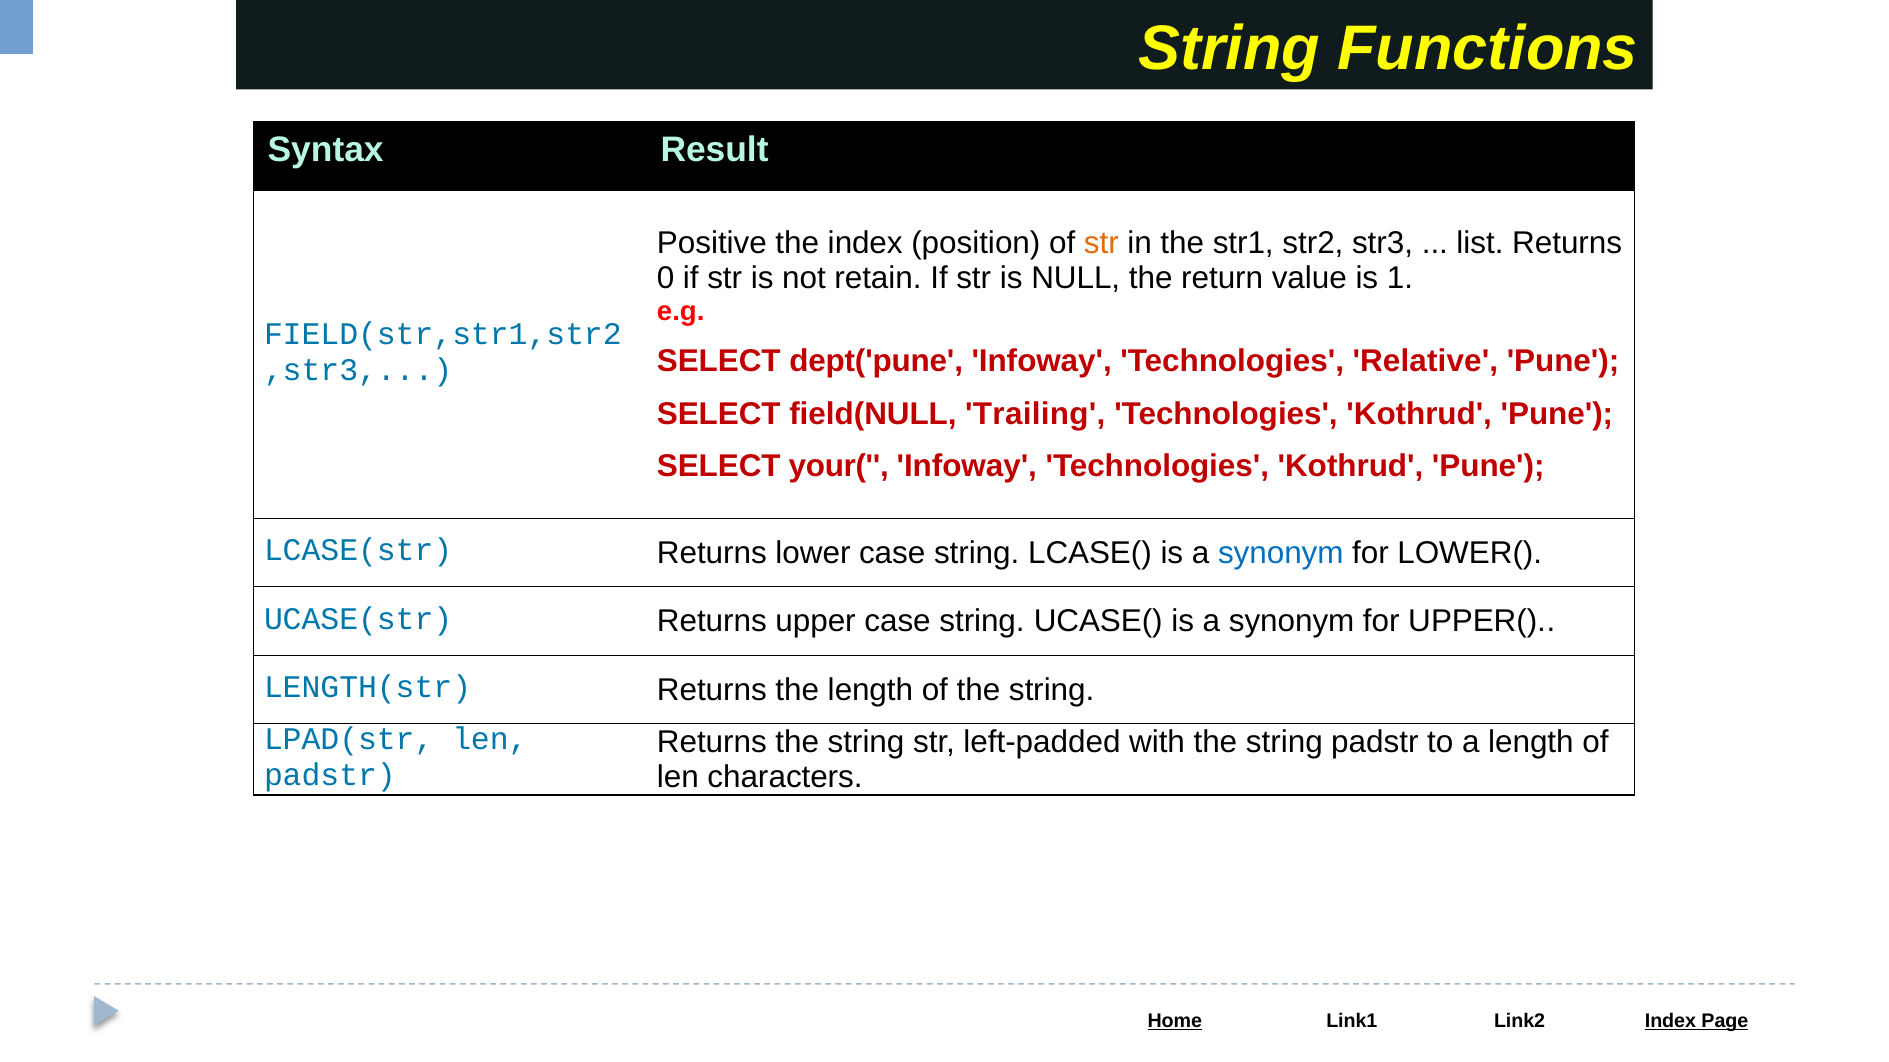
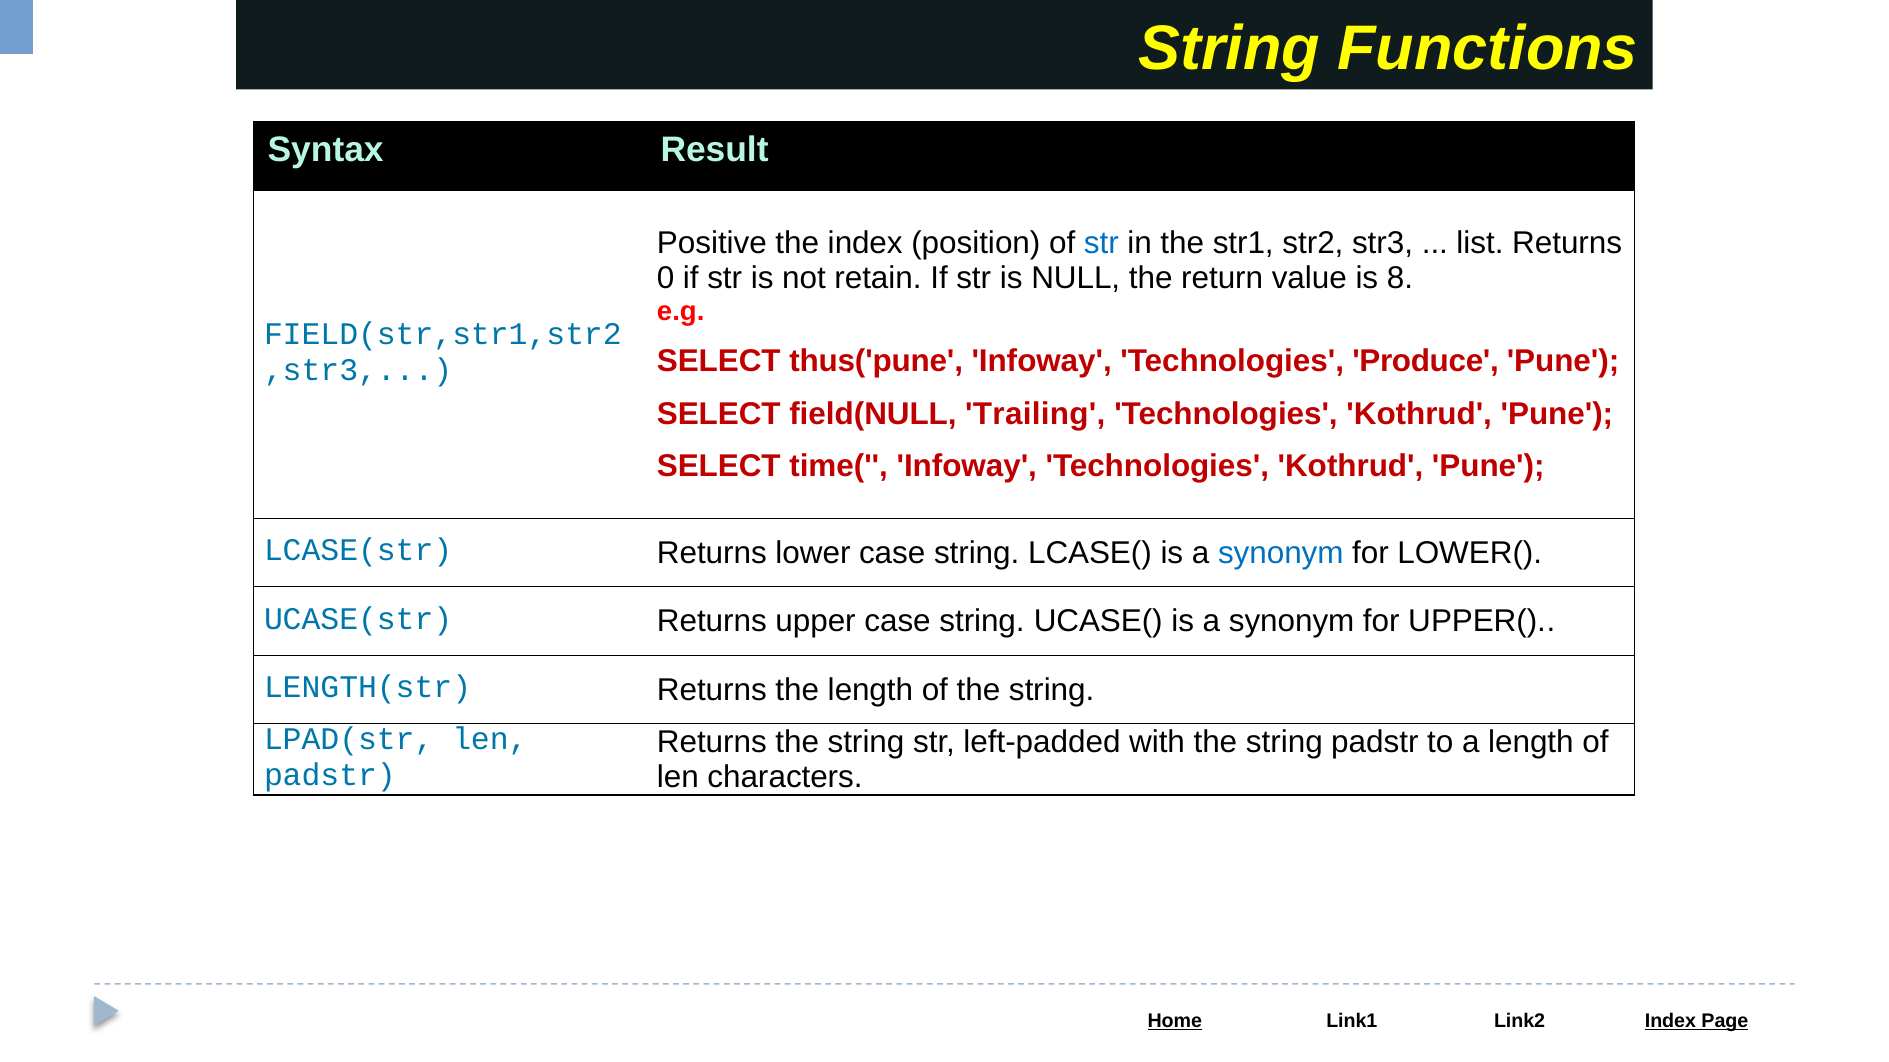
str at (1101, 243) colour: orange -> blue
1: 1 -> 8
dept('pune: dept('pune -> thus('pune
Relative: Relative -> Produce
your(: your( -> time(
